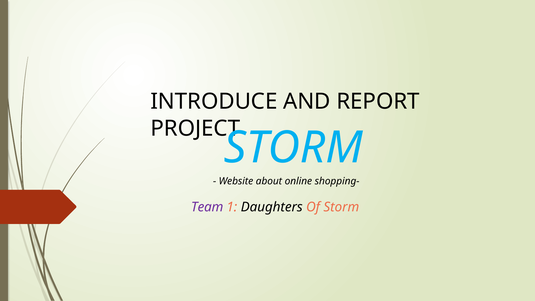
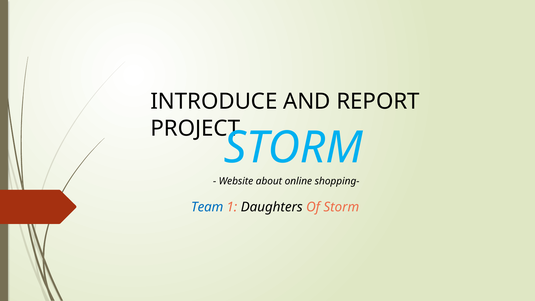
Team colour: purple -> blue
